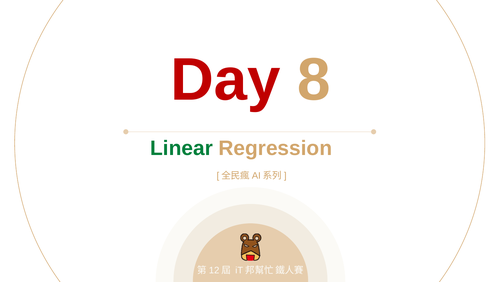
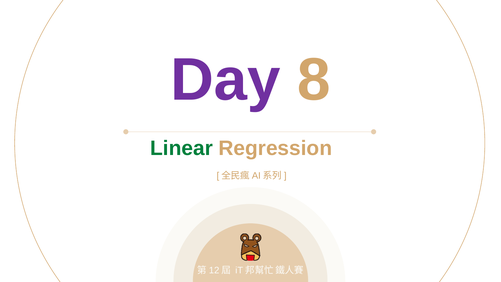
Day colour: red -> purple
